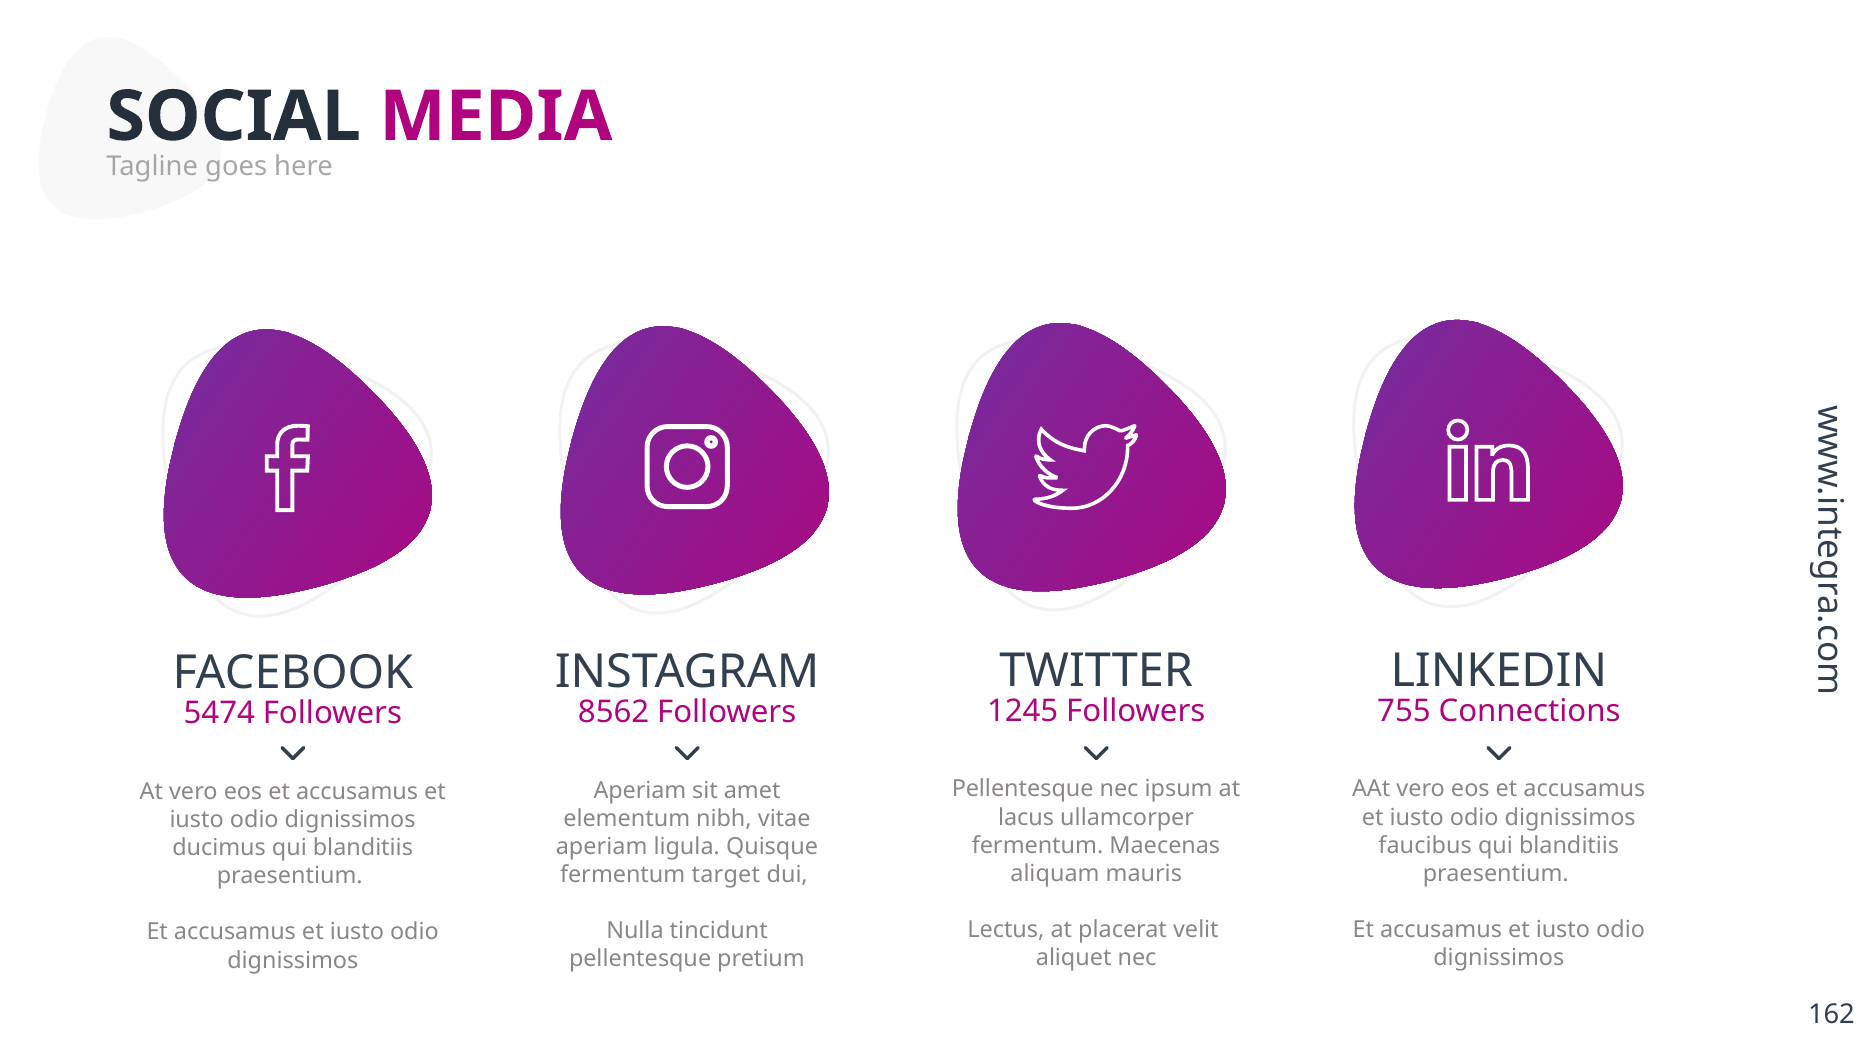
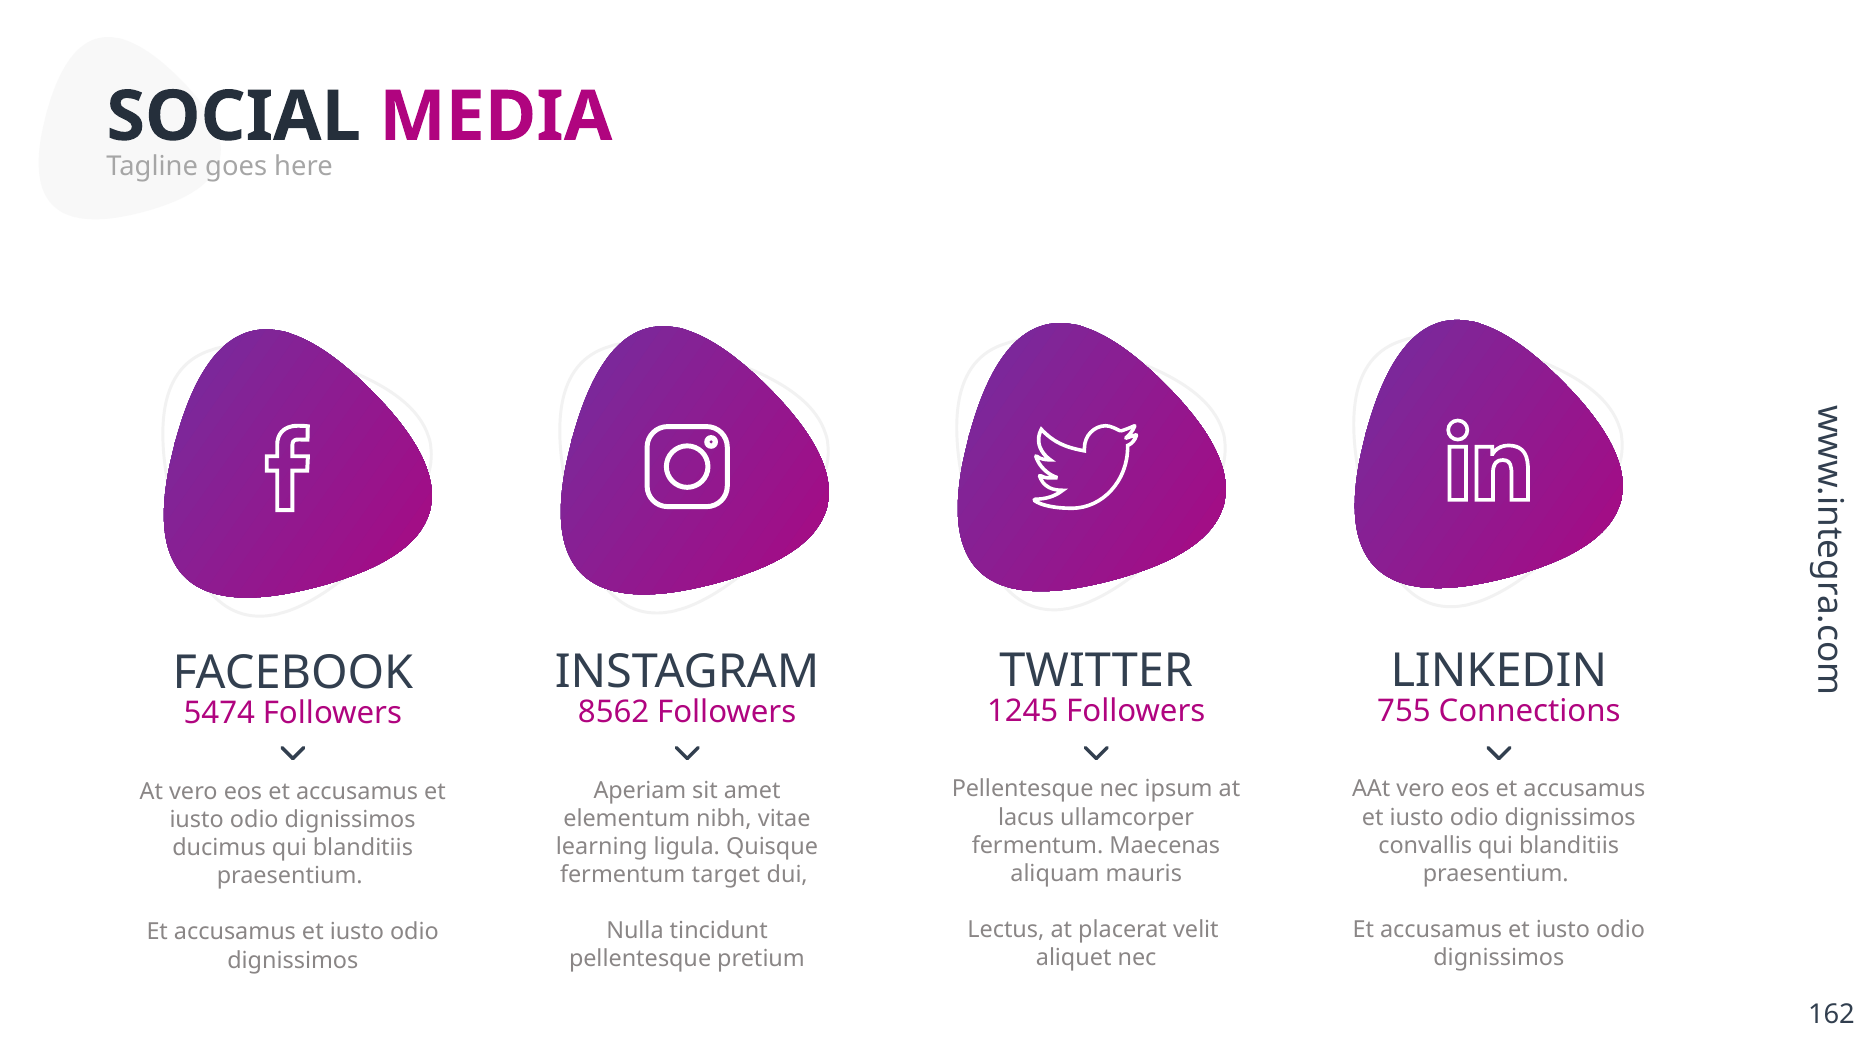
faucibus: faucibus -> convallis
aperiam at (602, 846): aperiam -> learning
